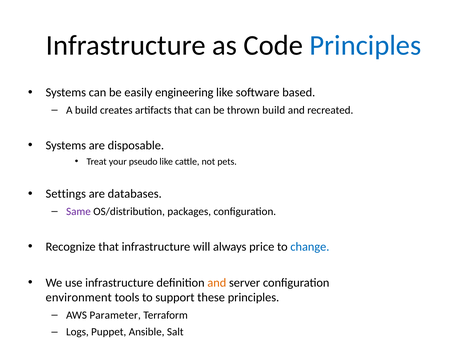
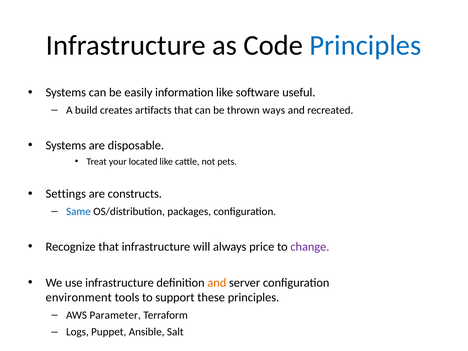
engineering: engineering -> information
based: based -> useful
thrown build: build -> ways
pseudo: pseudo -> located
databases: databases -> constructs
Same colour: purple -> blue
change colour: blue -> purple
